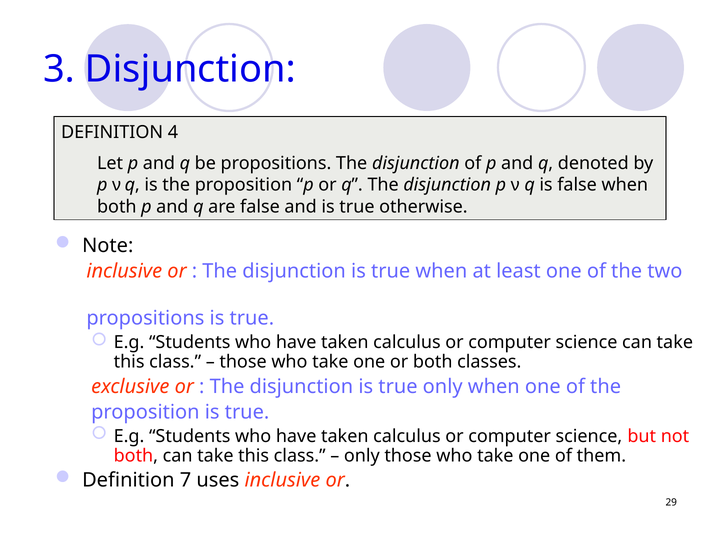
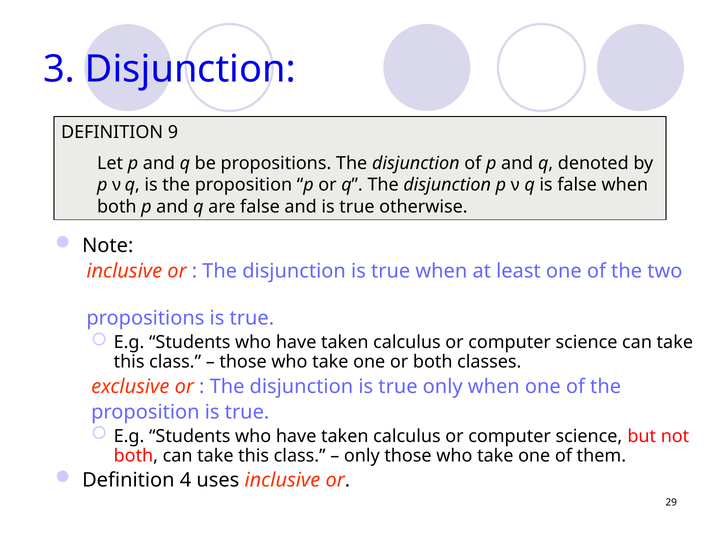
4: 4 -> 9
7: 7 -> 4
